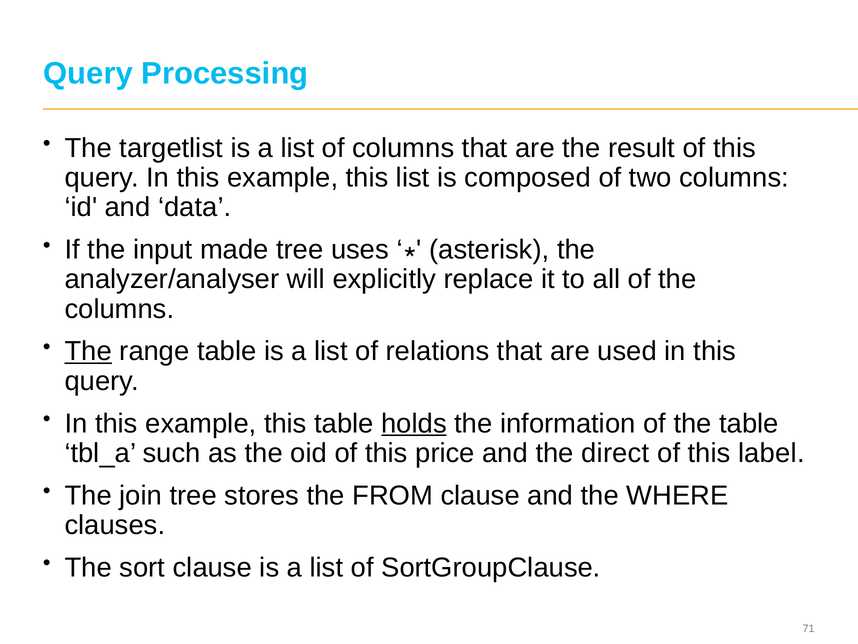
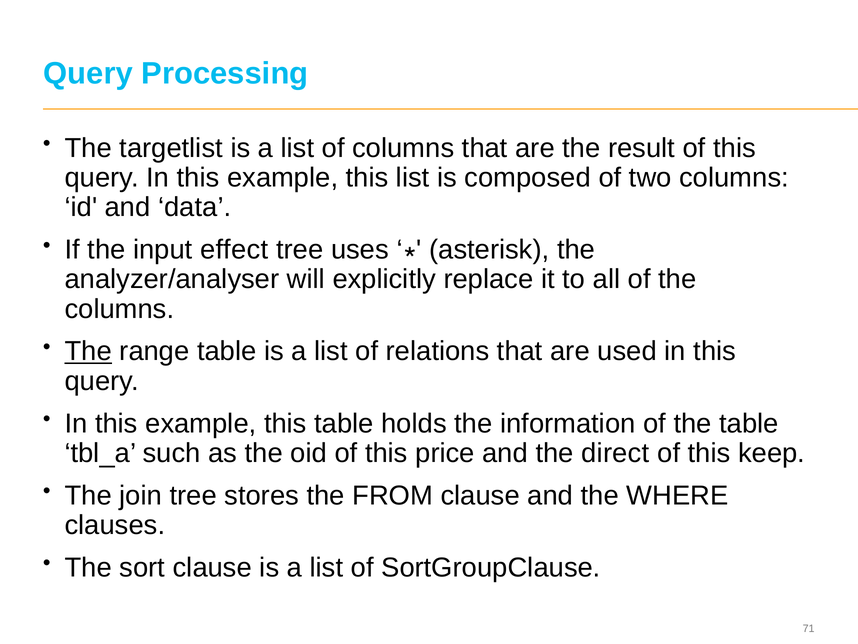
made: made -> effect
holds underline: present -> none
label: label -> keep
